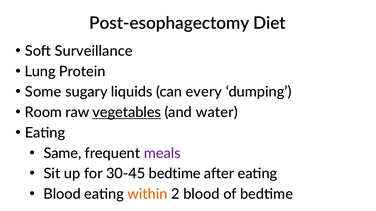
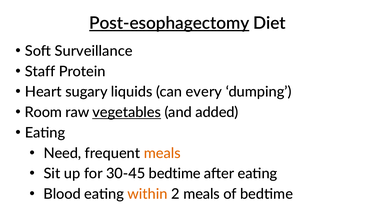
Post-esophagectomy underline: none -> present
Lung: Lung -> Staff
Some: Some -> Heart
water: water -> added
Same: Same -> Need
meals at (162, 154) colour: purple -> orange
2 blood: blood -> meals
